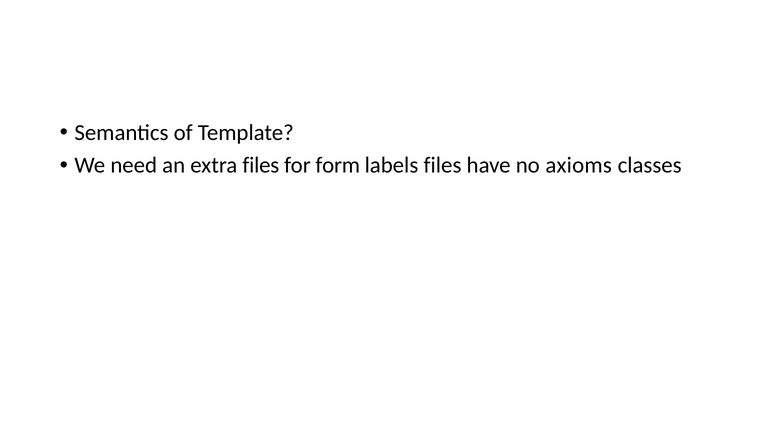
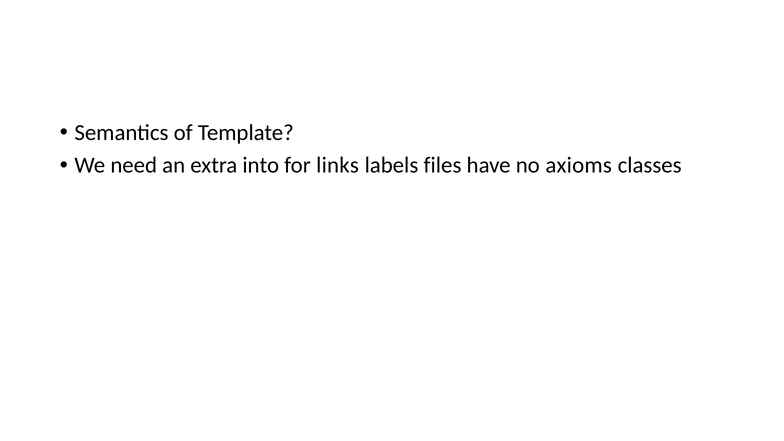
extra files: files -> into
form: form -> links
